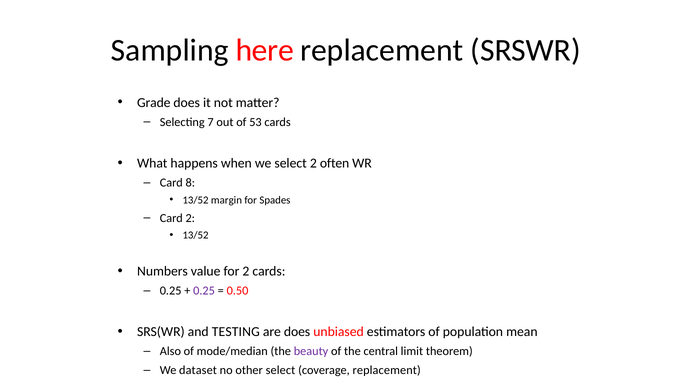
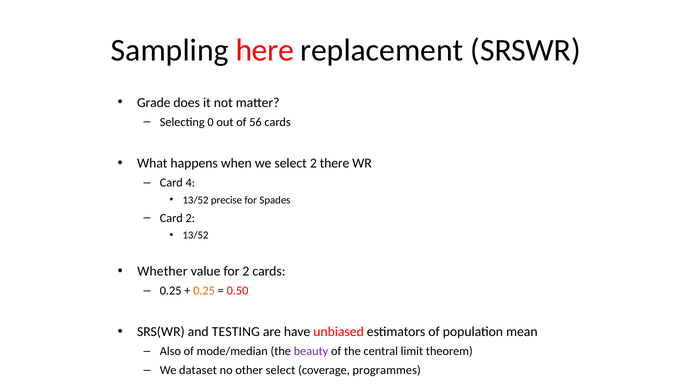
7: 7 -> 0
53: 53 -> 56
often: often -> there
8: 8 -> 4
margin: margin -> precise
Numbers: Numbers -> Whether
0.25 at (204, 291) colour: purple -> orange
are does: does -> have
coverage replacement: replacement -> programmes
